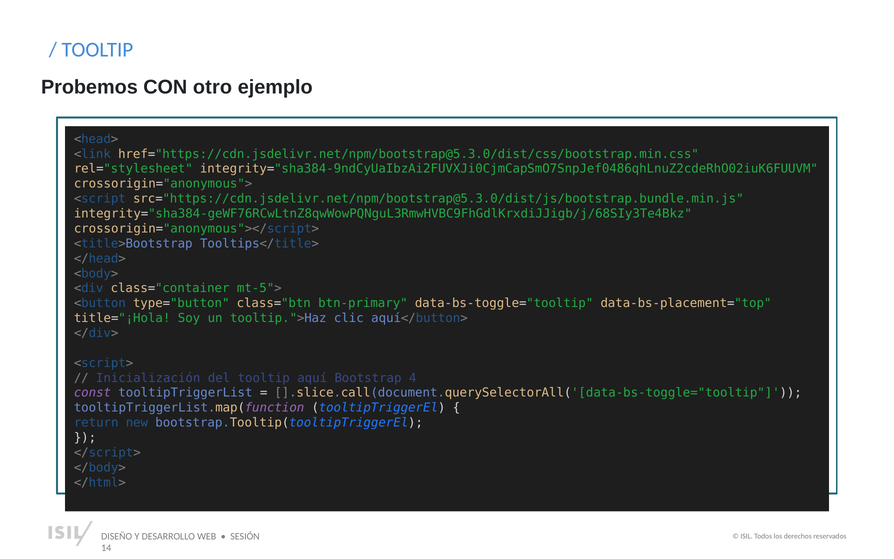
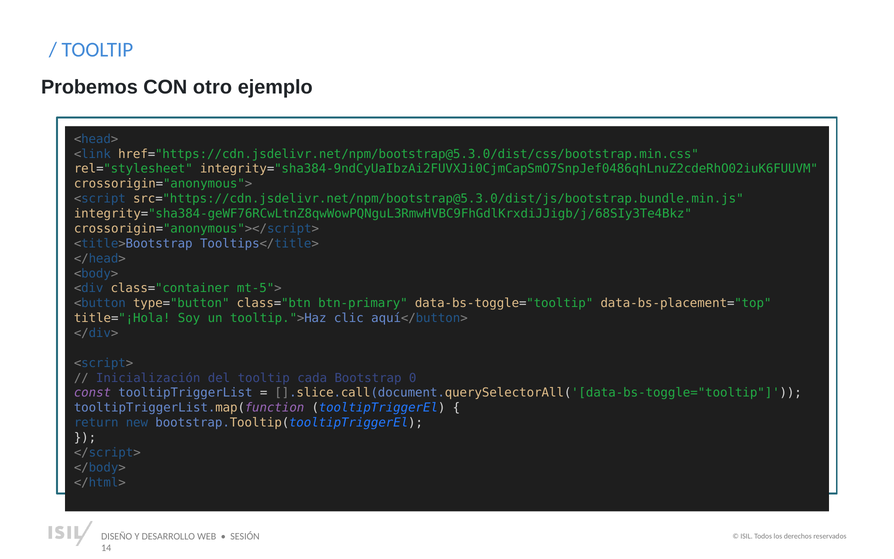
aquí: aquí -> cada
4: 4 -> 0
